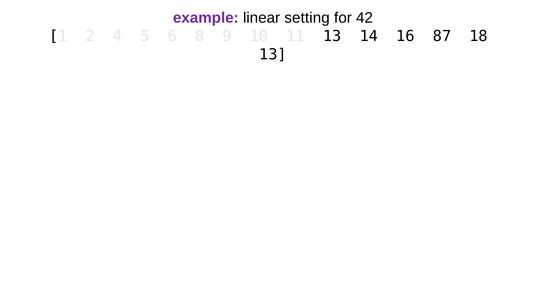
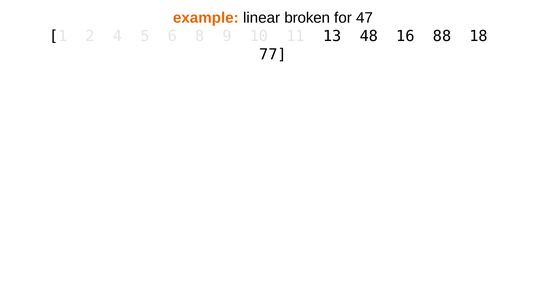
example colour: purple -> orange
setting: setting -> broken
42: 42 -> 47
14: 14 -> 48
87: 87 -> 88
13 at (273, 54): 13 -> 77
